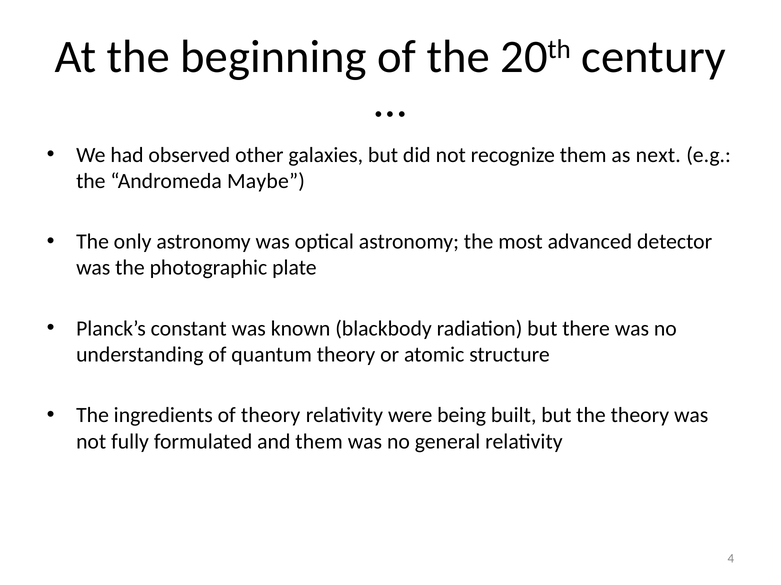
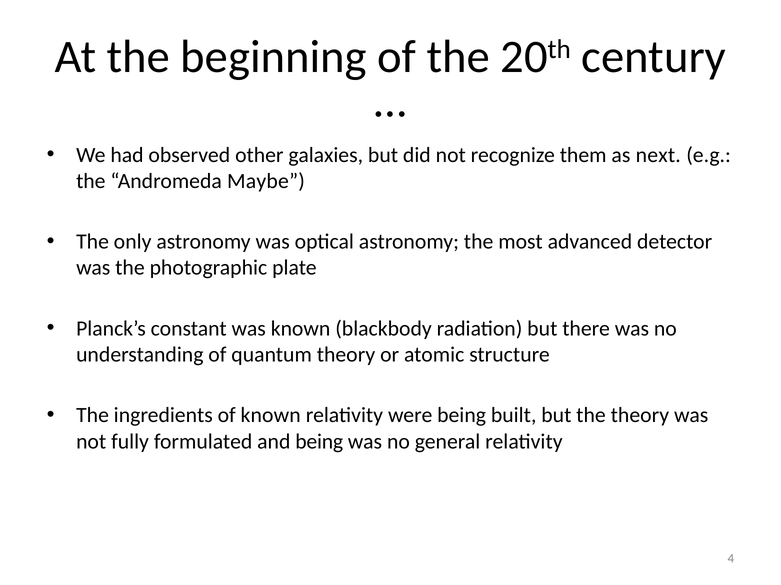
of theory: theory -> known
and them: them -> being
